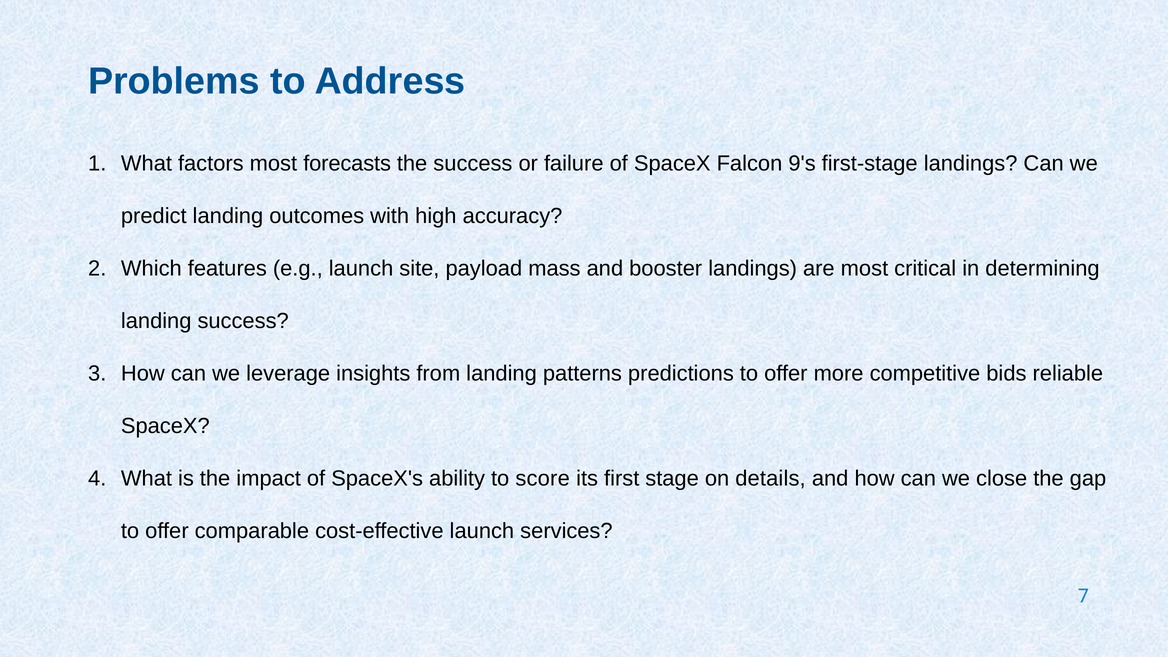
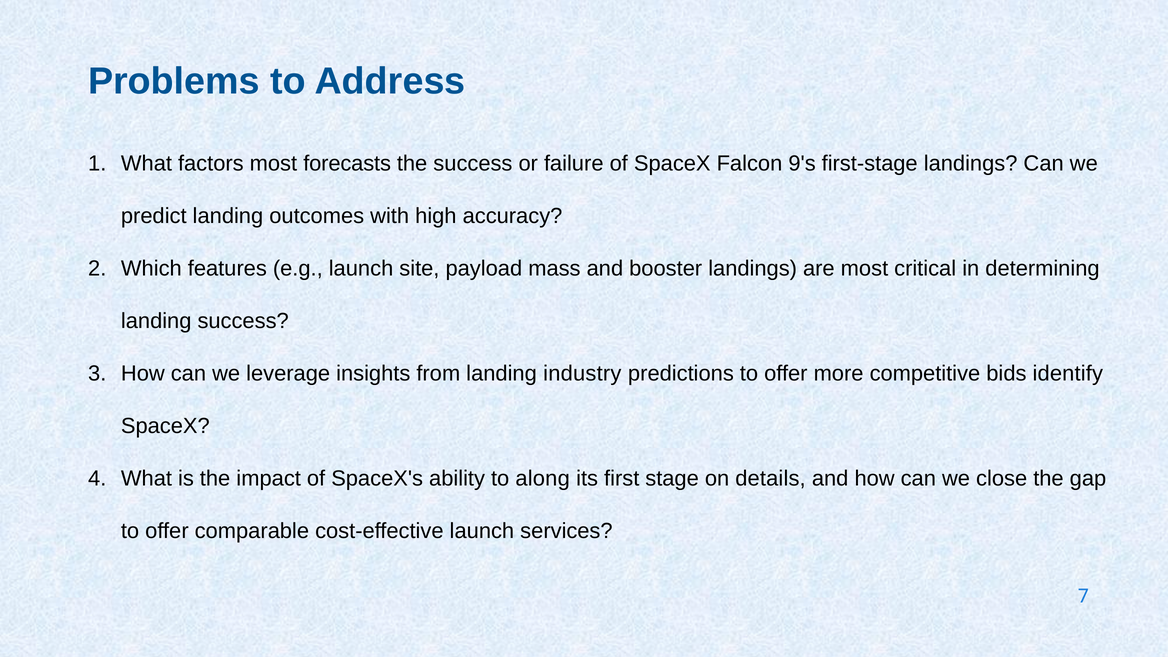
patterns: patterns -> industry
reliable: reliable -> identify
score: score -> along
